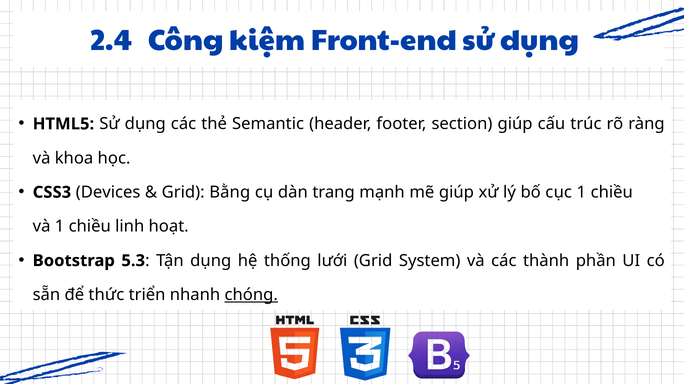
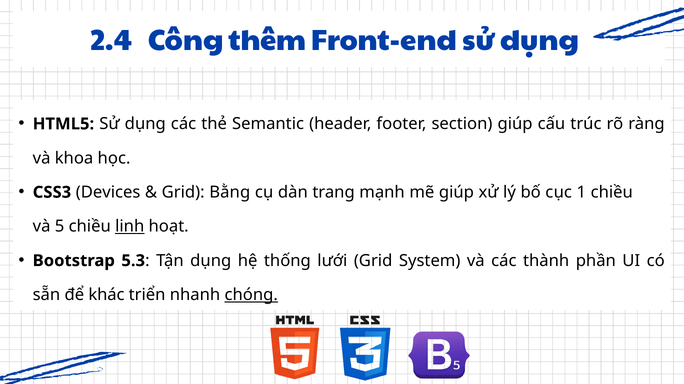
kiệm: kiệm -> thêm
và 1: 1 -> 5
linh underline: none -> present
thức: thức -> khác
